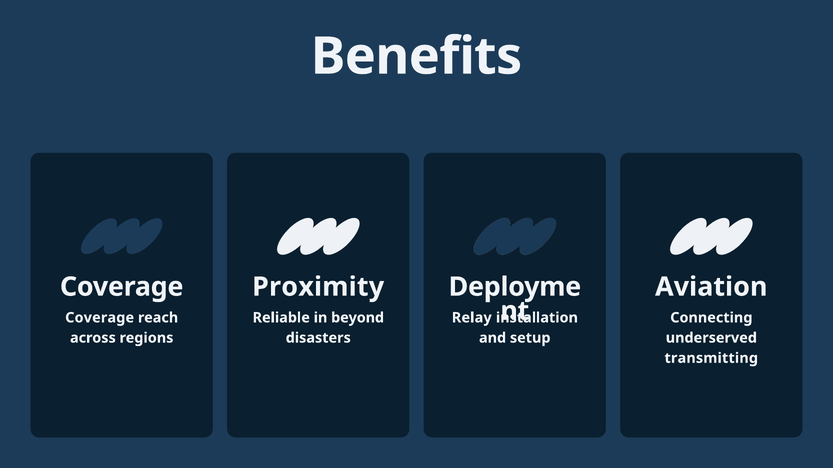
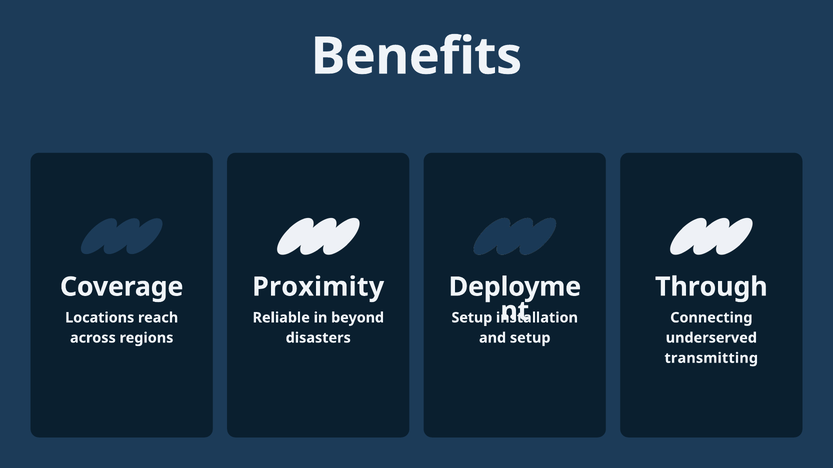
Aviation: Aviation -> Through
Coverage at (100, 318): Coverage -> Locations
Relay at (472, 318): Relay -> Setup
